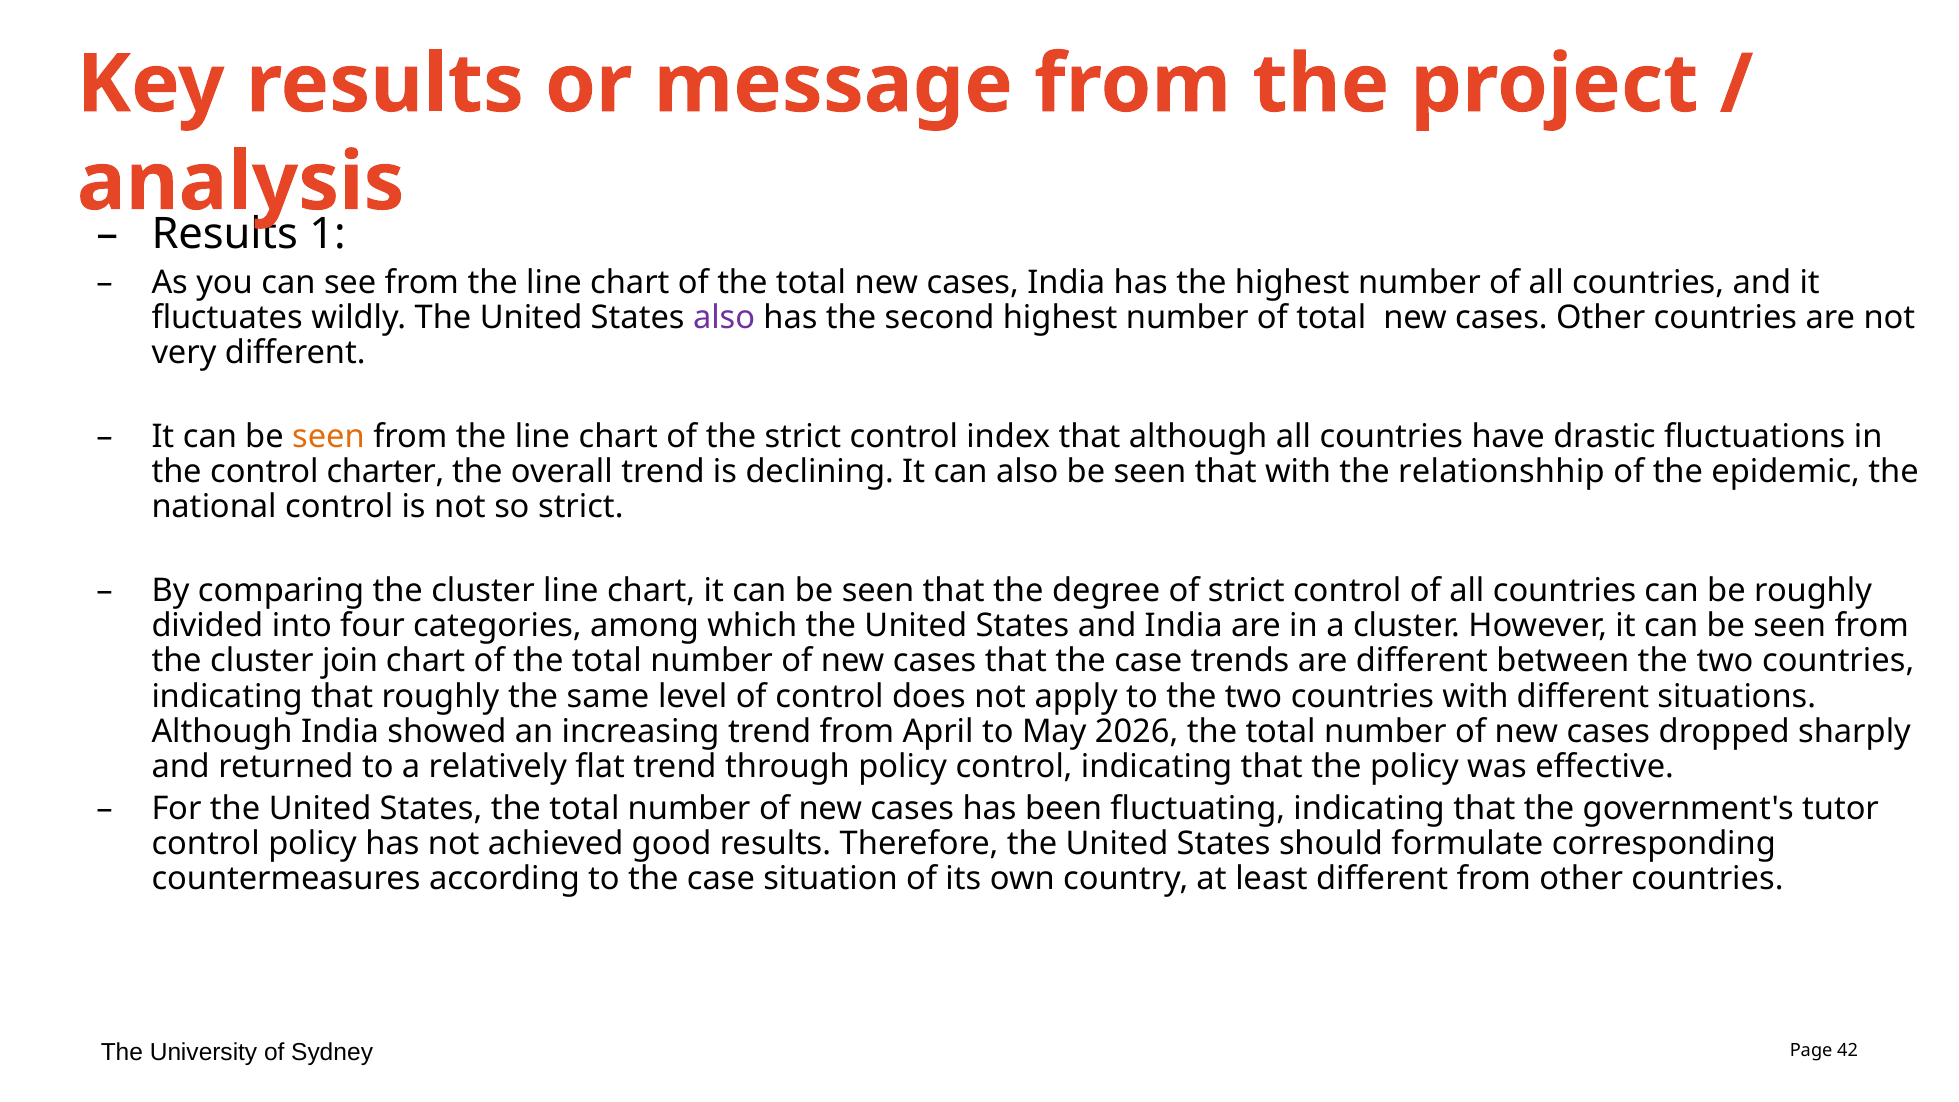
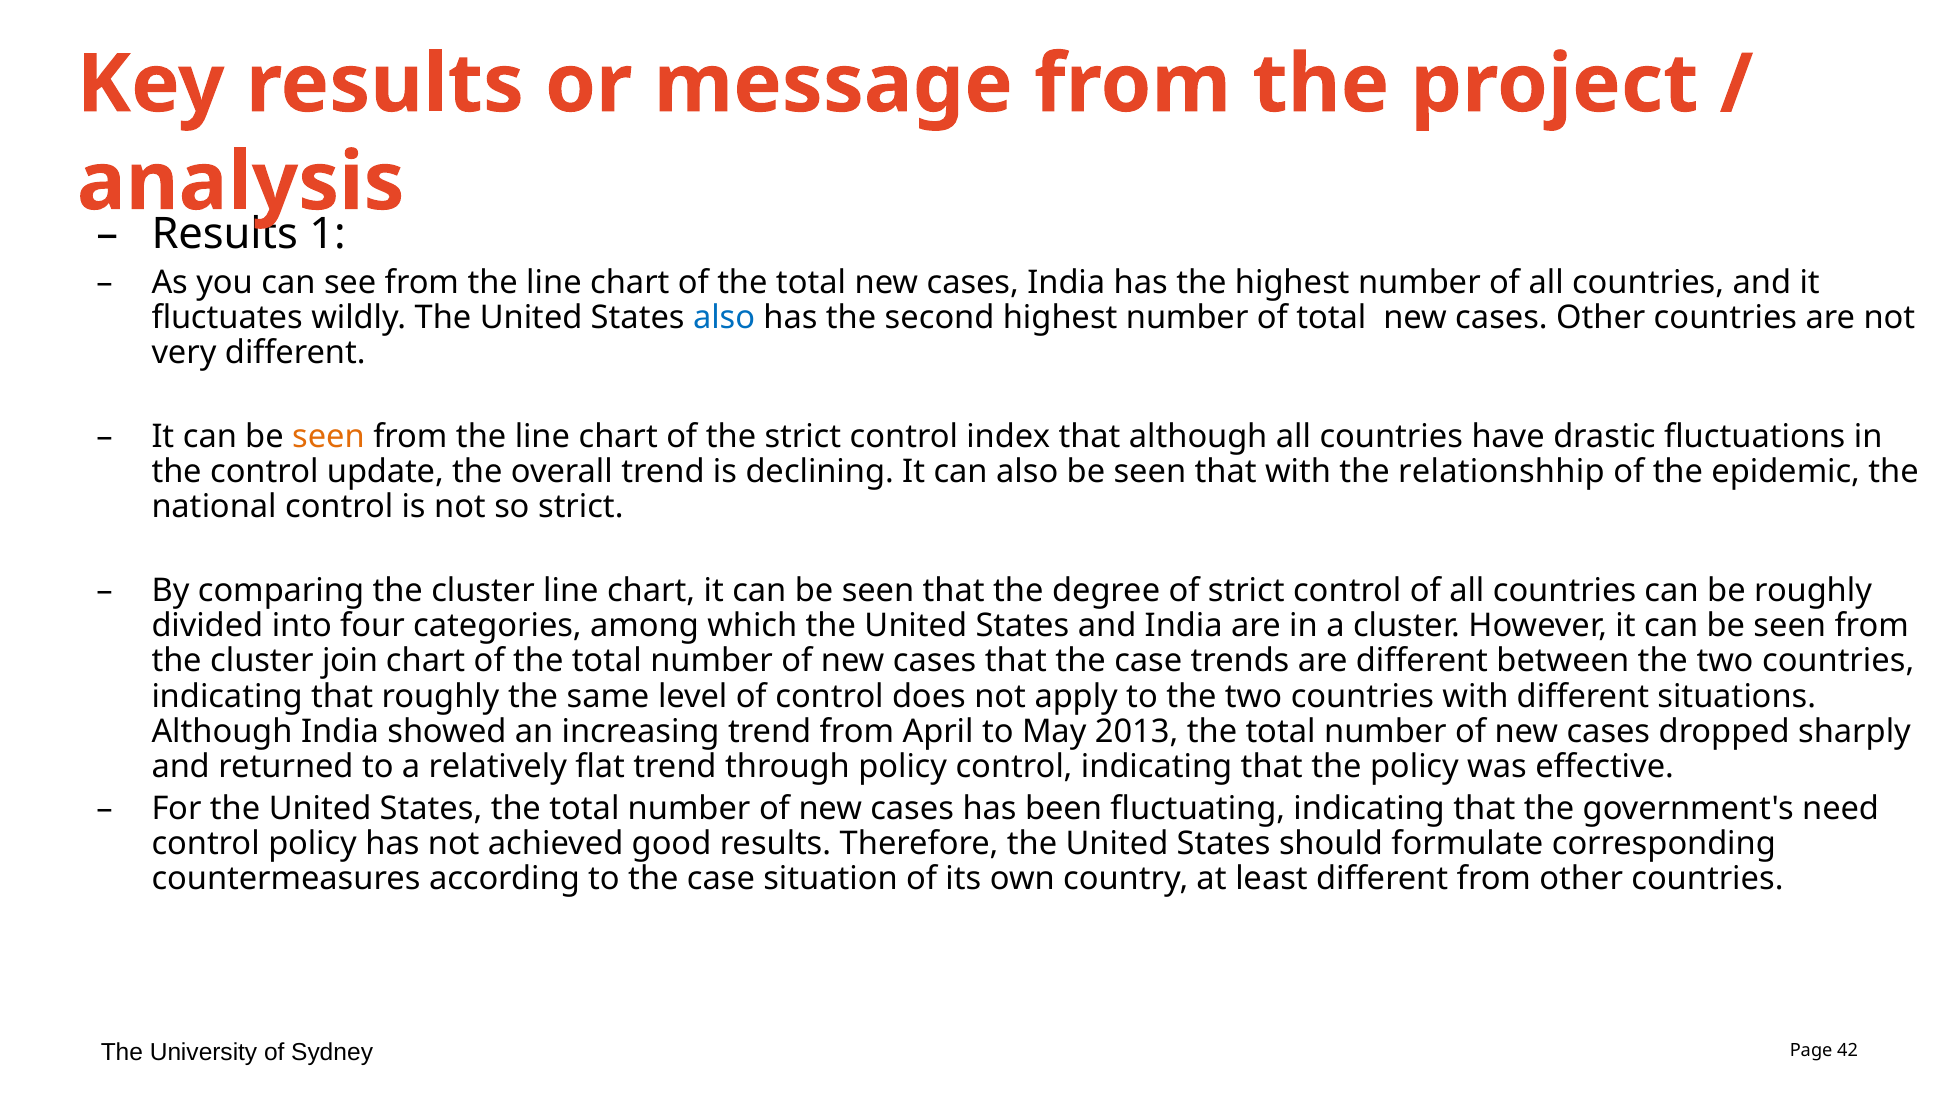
also at (724, 318) colour: purple -> blue
charter: charter -> update
2026: 2026 -> 2013
tutor: tutor -> need
